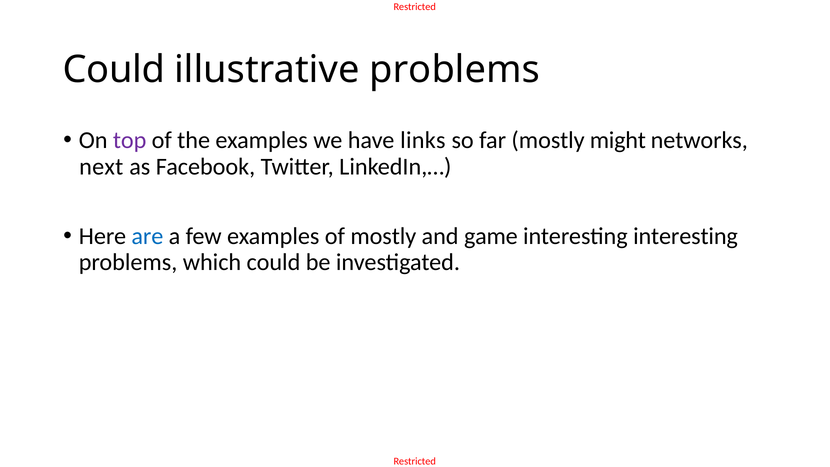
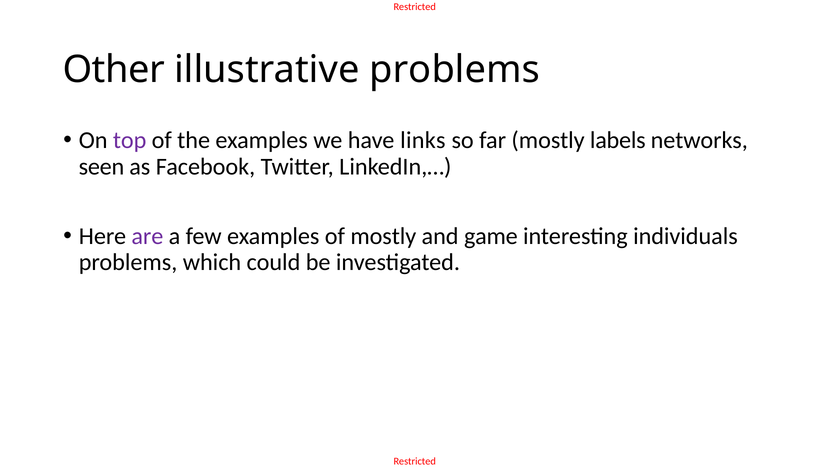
Could at (114, 70): Could -> Other
might: might -> labels
next: next -> seen
are colour: blue -> purple
interesting interesting: interesting -> individuals
